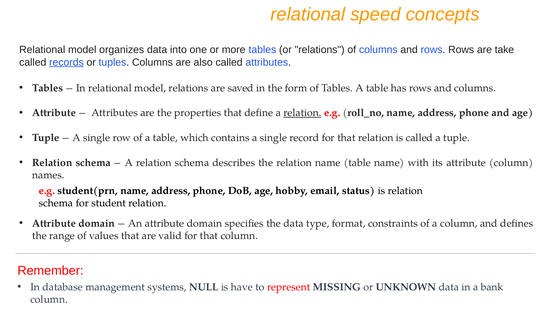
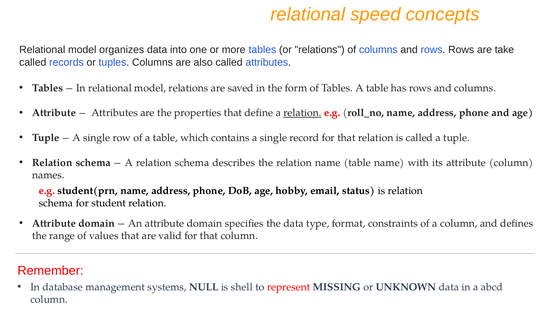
records underline: present -> none
have: have -> shell
bank: bank -> abcd
